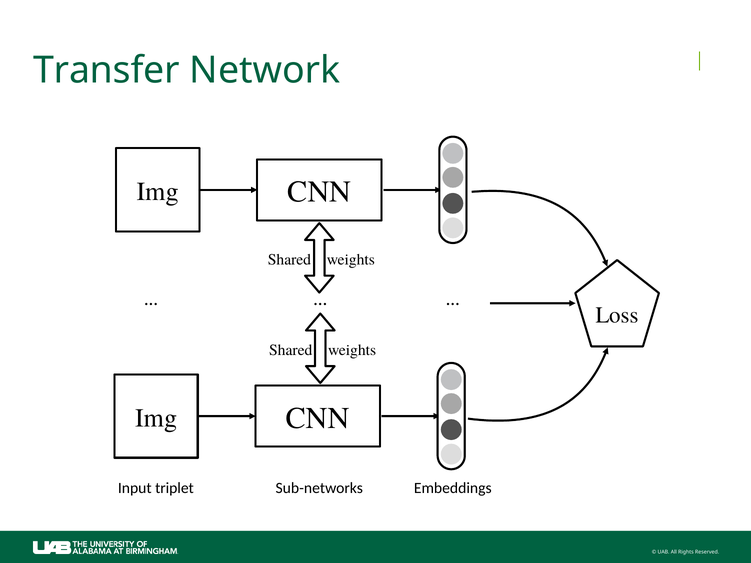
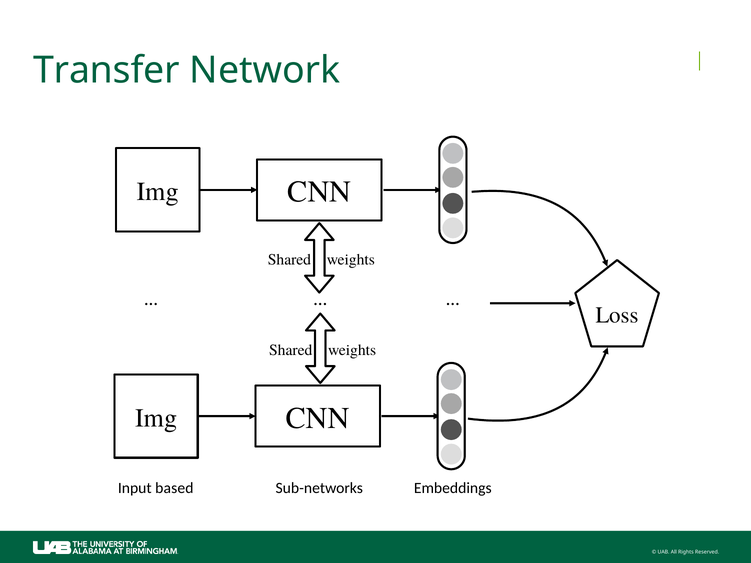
triplet: triplet -> based
